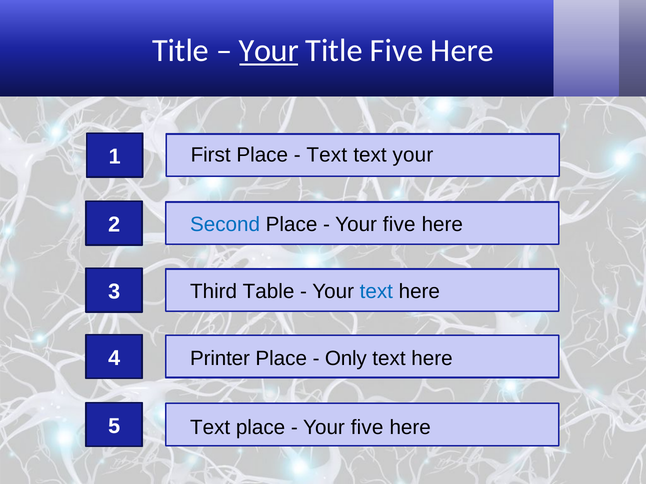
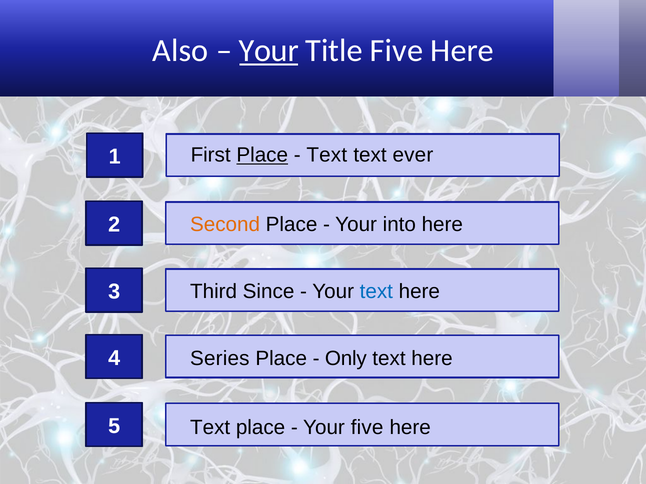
Title at (181, 51): Title -> Also
Place at (262, 155) underline: none -> present
text your: your -> ever
Second colour: blue -> orange
five at (399, 225): five -> into
Table: Table -> Since
Printer: Printer -> Series
